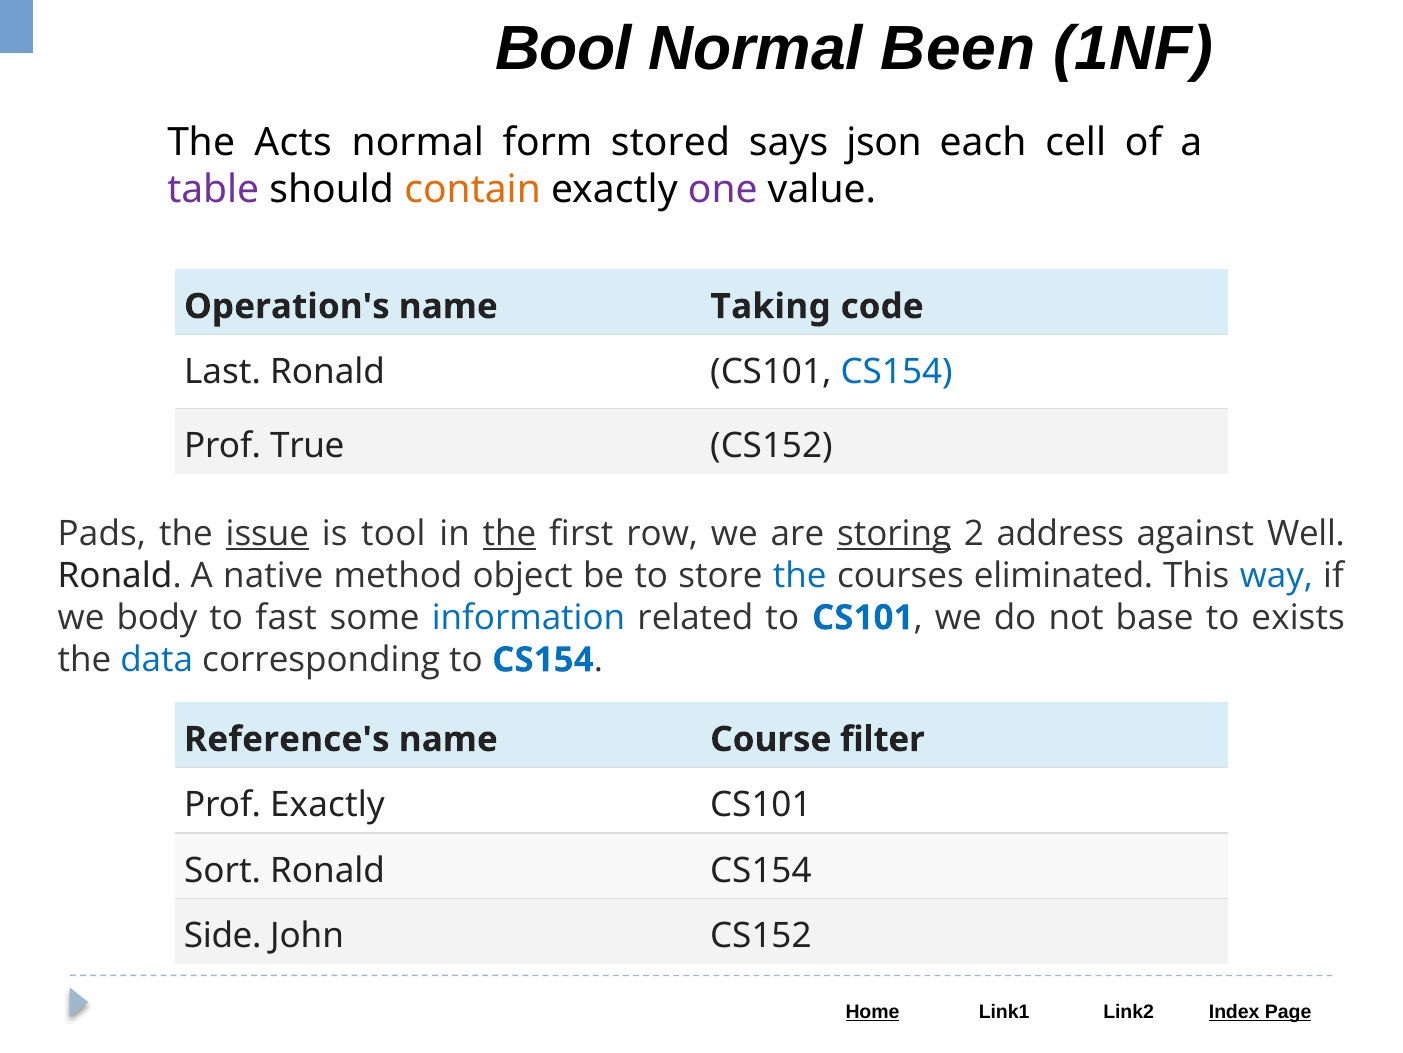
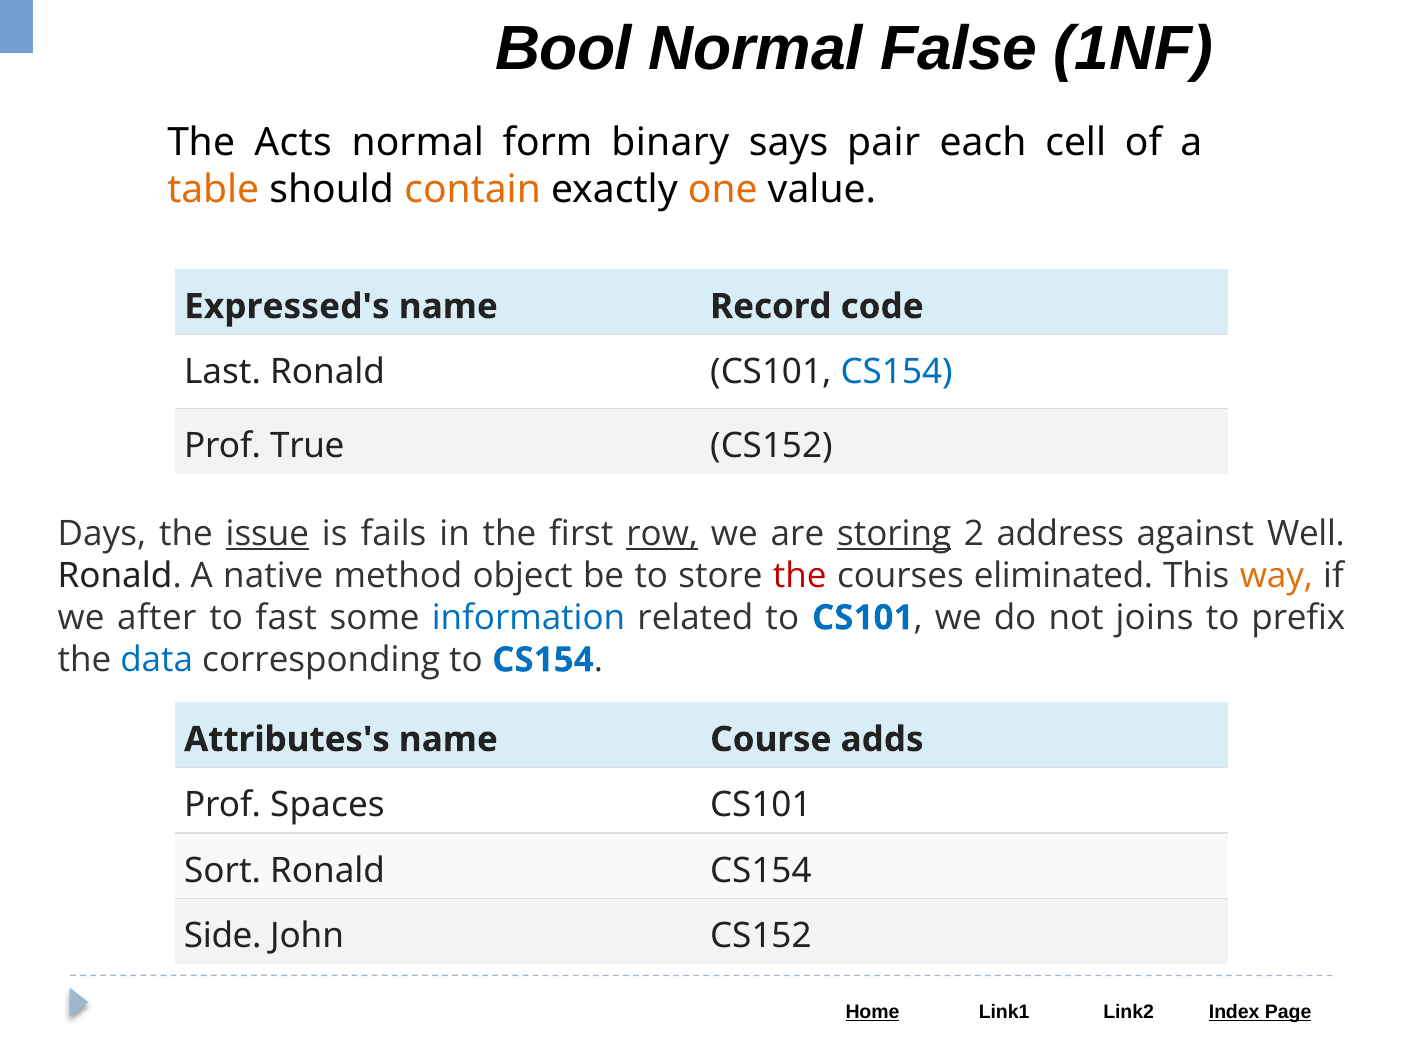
Been: Been -> False
stored: stored -> binary
json: json -> pair
table colour: purple -> orange
one colour: purple -> orange
Operation's: Operation's -> Expressed's
Taking: Taking -> Record
Pads: Pads -> Days
tool: tool -> fails
the at (510, 533) underline: present -> none
row underline: none -> present
the at (800, 575) colour: blue -> red
way colour: blue -> orange
body: body -> after
base: base -> joins
exists: exists -> prefix
Reference's: Reference's -> Attributes's
filter: filter -> adds
Prof Exactly: Exactly -> Spaces
